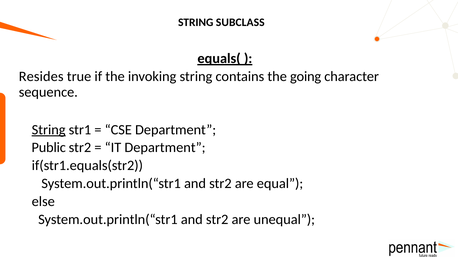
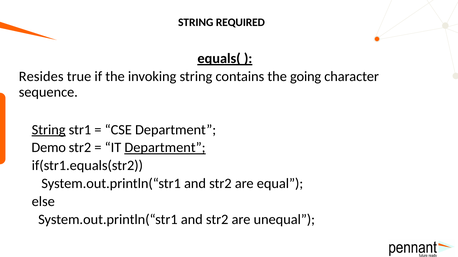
SUBCLASS: SUBCLASS -> REQUIRED
Public: Public -> Demo
Department at (165, 148) underline: none -> present
